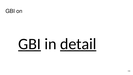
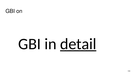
GBI at (30, 44) underline: present -> none
